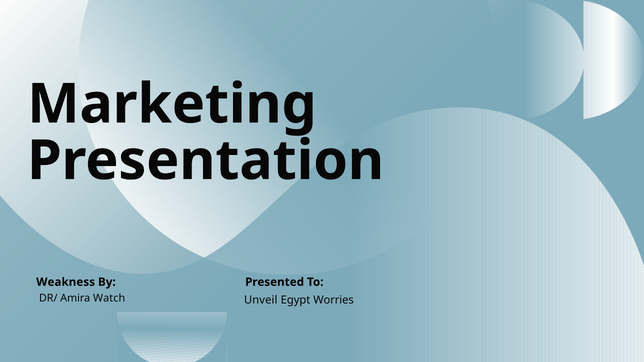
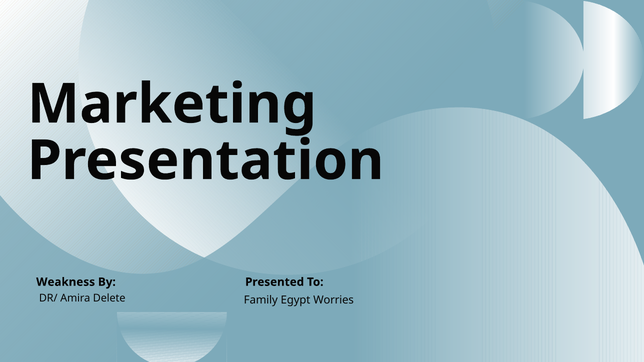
Watch: Watch -> Delete
Unveil: Unveil -> Family
